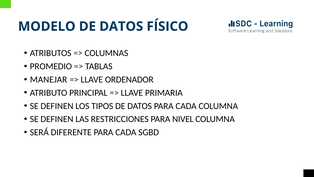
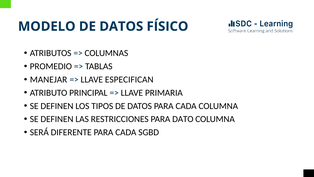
ORDENADOR: ORDENADOR -> ESPECIFICAN
NIVEL: NIVEL -> DATO
